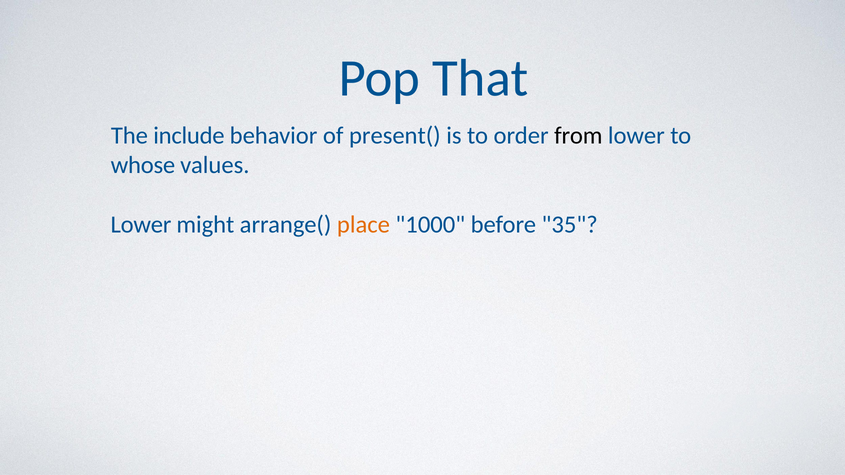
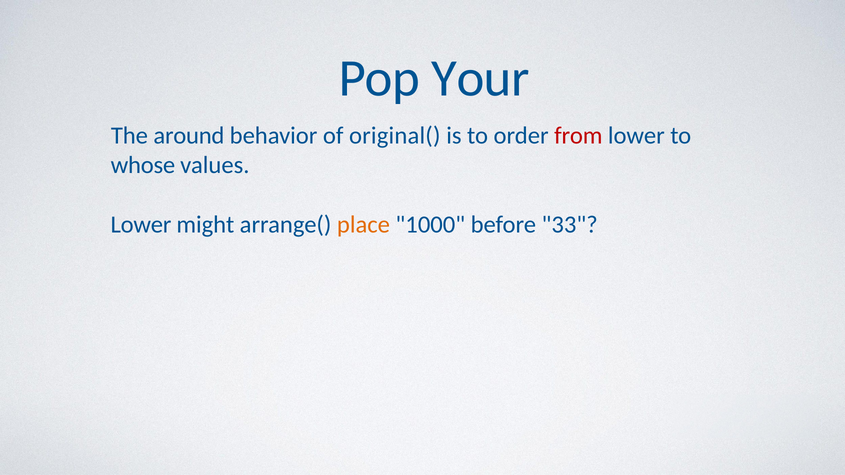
That: That -> Your
include: include -> around
present(: present( -> original(
from colour: black -> red
35: 35 -> 33
